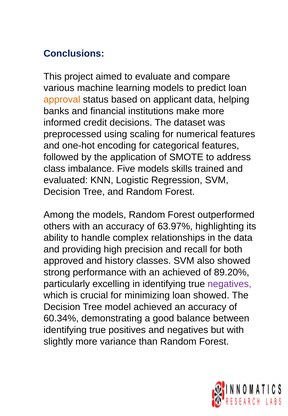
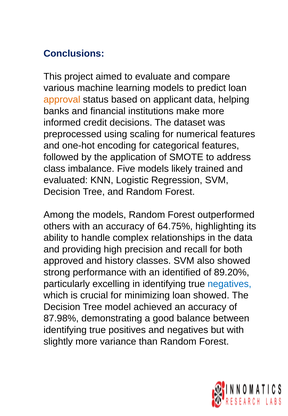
skills: skills -> likely
63.97%: 63.97% -> 64.75%
an achieved: achieved -> identified
negatives at (229, 284) colour: purple -> blue
60.34%: 60.34% -> 87.98%
